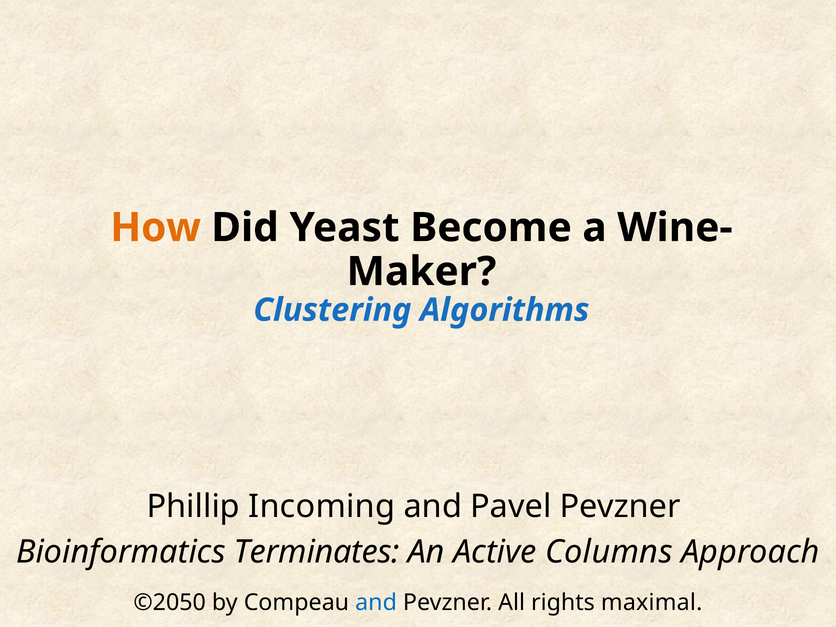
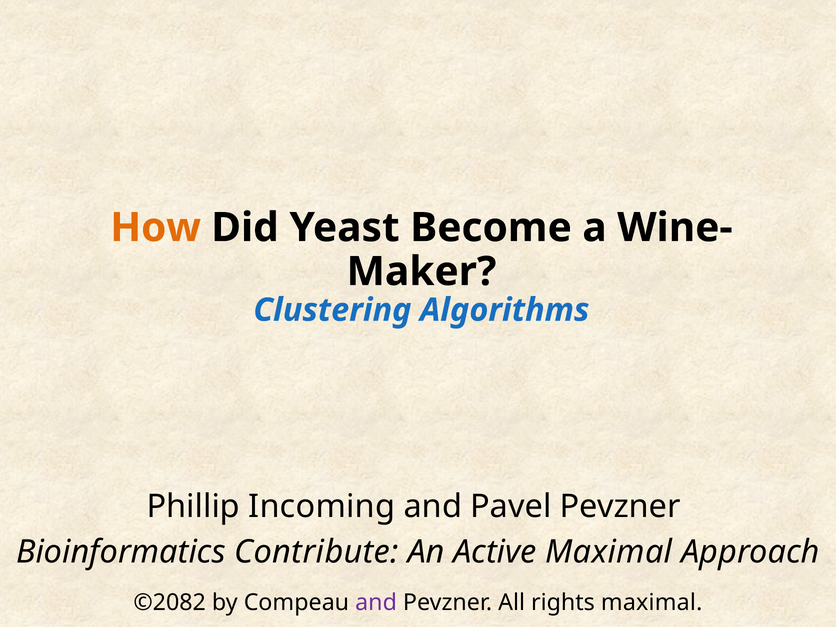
Terminates: Terminates -> Contribute
Active Columns: Columns -> Maximal
©2050: ©2050 -> ©2082
and at (376, 603) colour: blue -> purple
